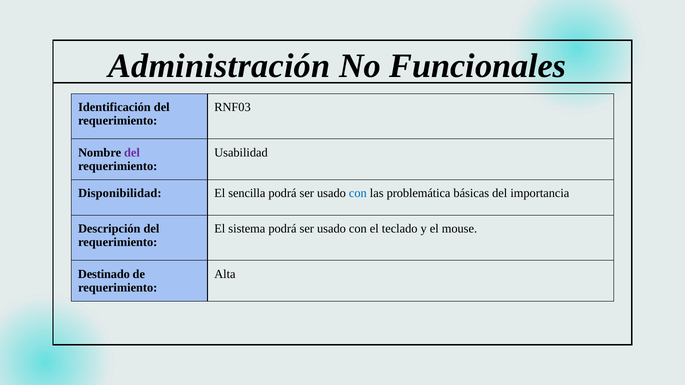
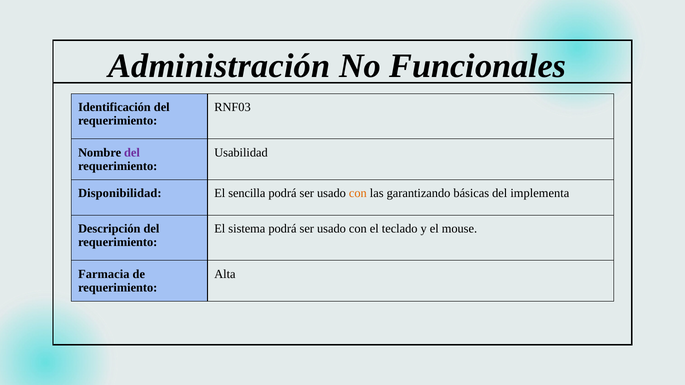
con at (358, 194) colour: blue -> orange
problemática: problemática -> garantizando
importancia: importancia -> implementa
Destinado: Destinado -> Farmacia
